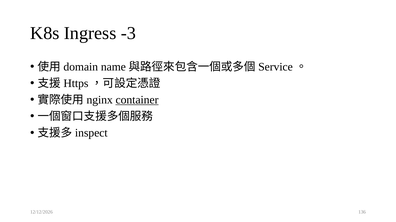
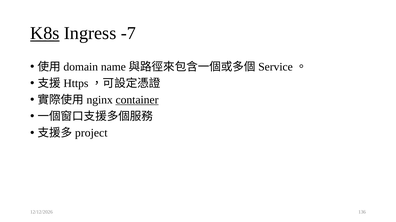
K8s underline: none -> present
-3: -3 -> -7
inspect: inspect -> project
